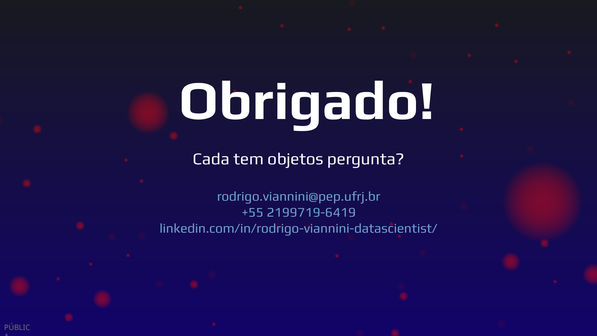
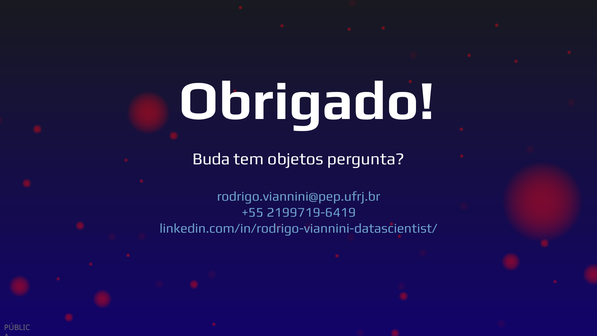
Cada: Cada -> Buda
